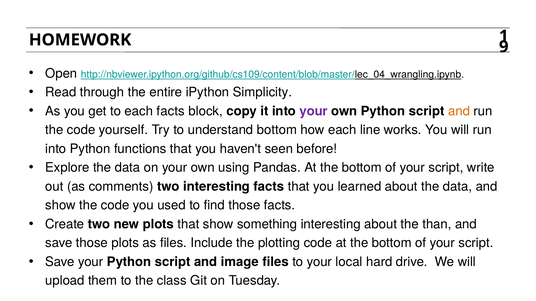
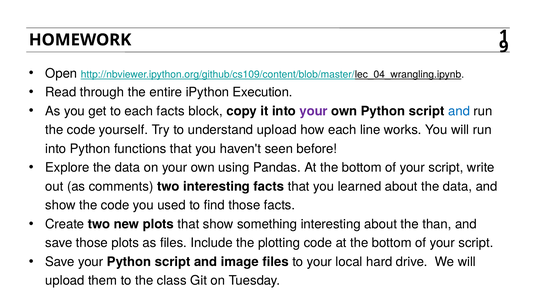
Simplicity: Simplicity -> Execution
and at (459, 111) colour: orange -> blue
understand bottom: bottom -> upload
